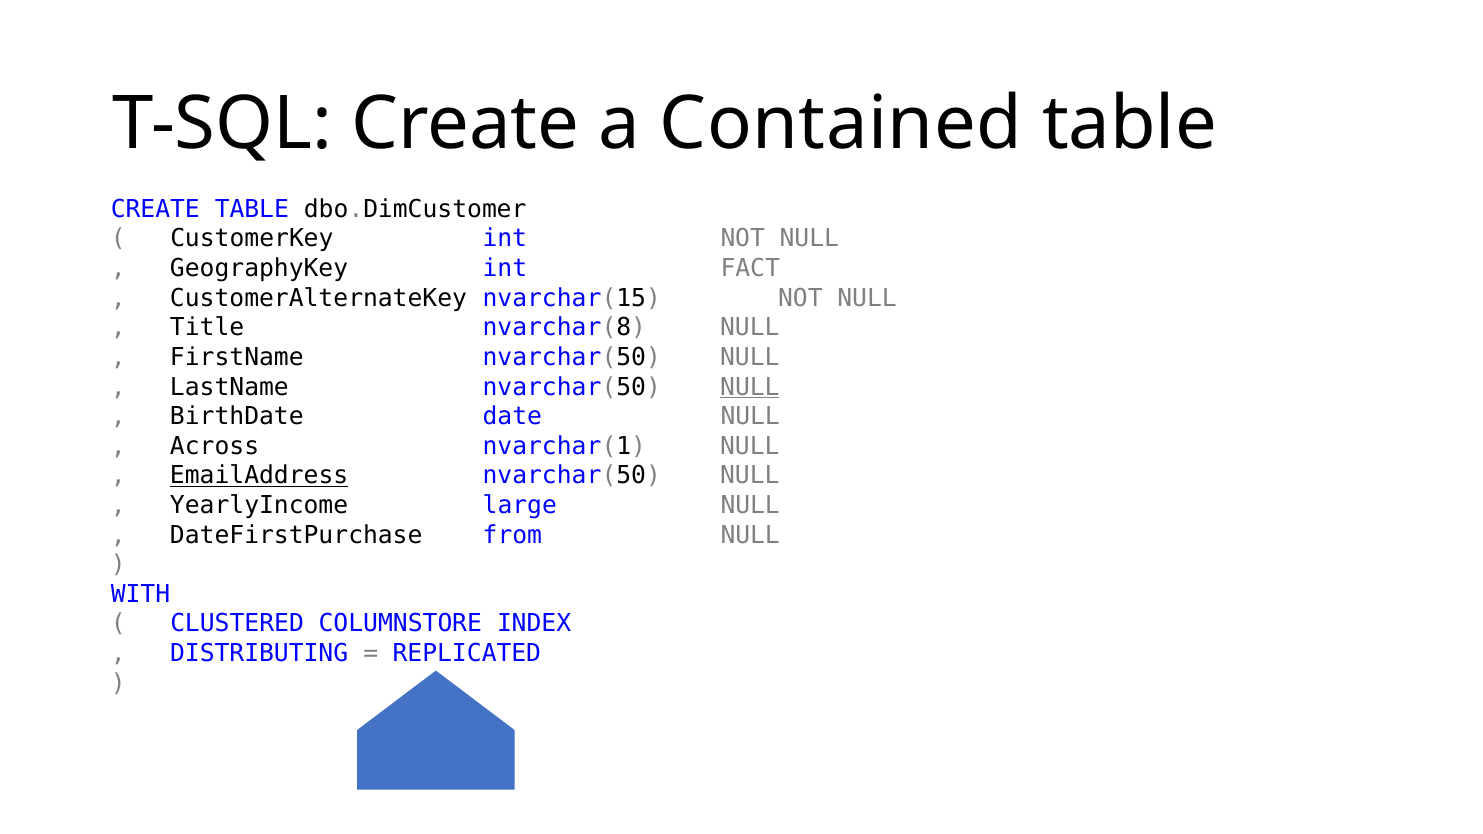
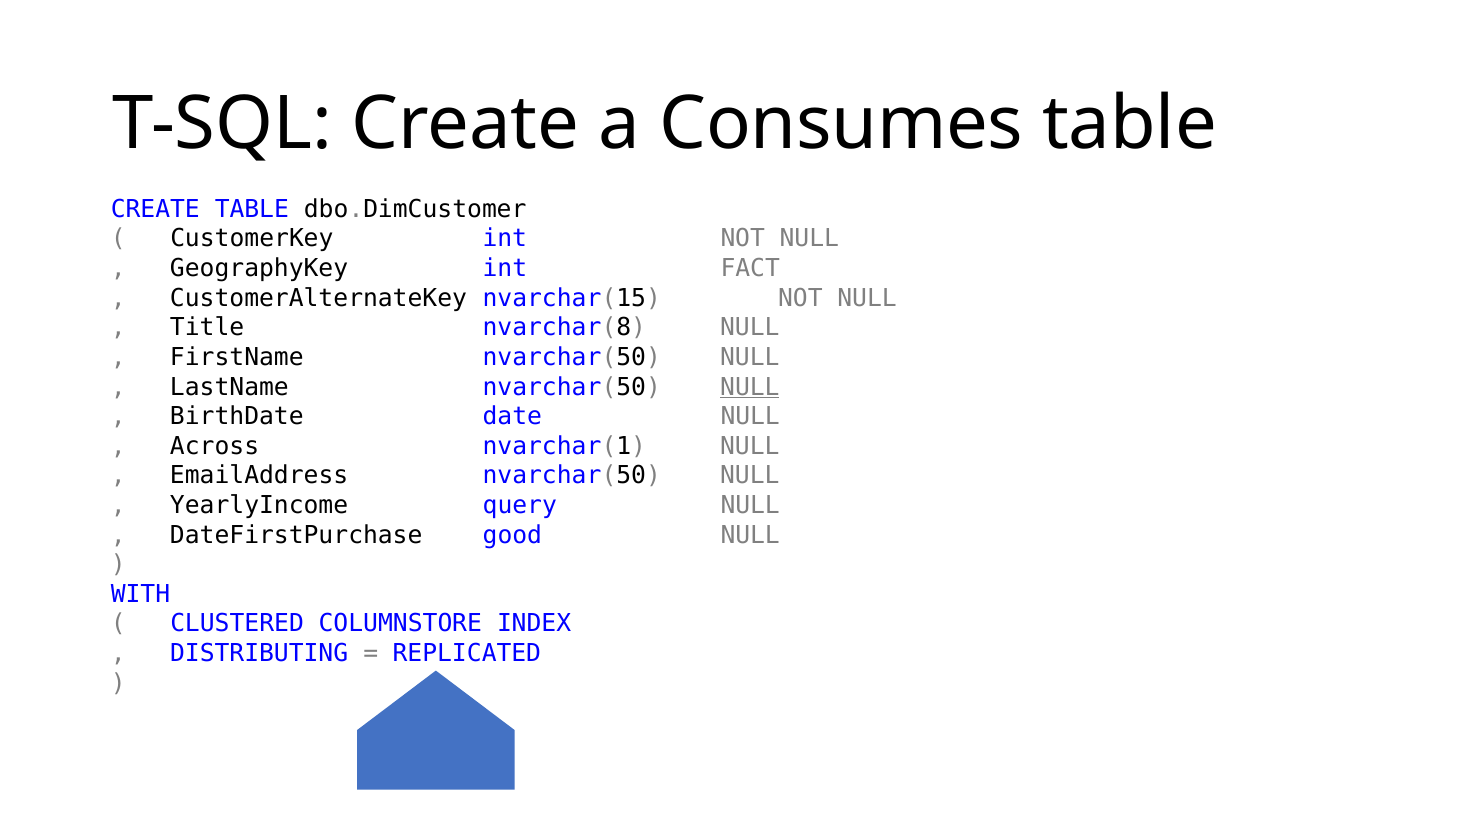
Contained: Contained -> Consumes
EmailAddress underline: present -> none
large: large -> query
from: from -> good
